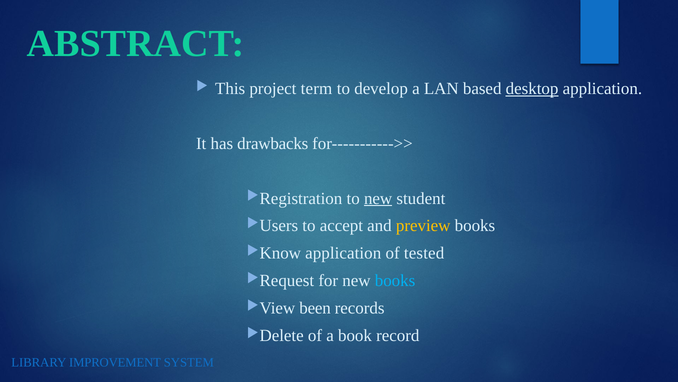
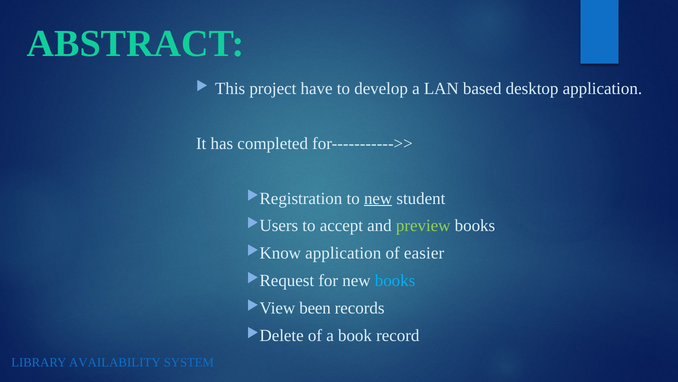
term: term -> have
desktop underline: present -> none
drawbacks: drawbacks -> completed
preview colour: yellow -> light green
tested: tested -> easier
IMPROVEMENT: IMPROVEMENT -> AVAILABILITY
